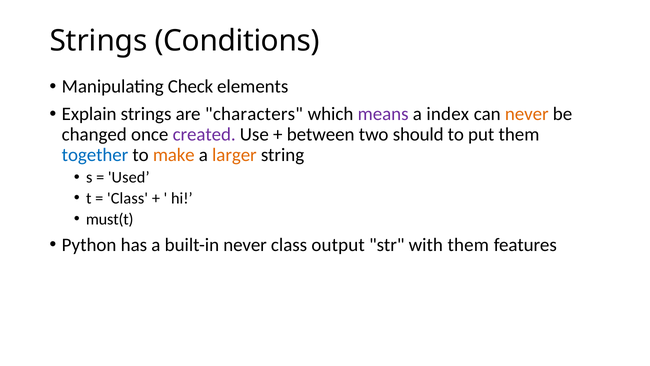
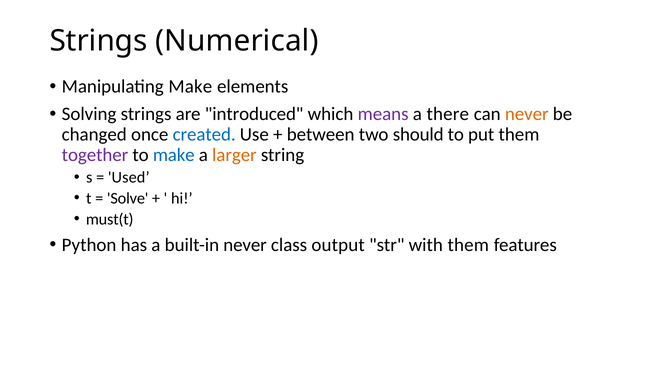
Conditions: Conditions -> Numerical
Manipulating Check: Check -> Make
Explain: Explain -> Solving
characters: characters -> introduced
index: index -> there
created colour: purple -> blue
together colour: blue -> purple
make at (174, 155) colour: orange -> blue
Class at (128, 198): Class -> Solve
